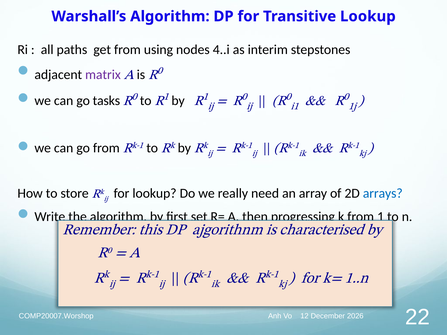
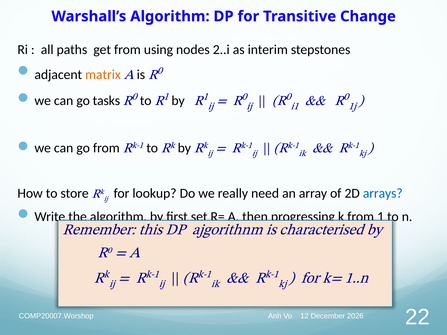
Transitive Lookup: Lookup -> Change
4..i: 4..i -> 2..i
matrix colour: purple -> orange
